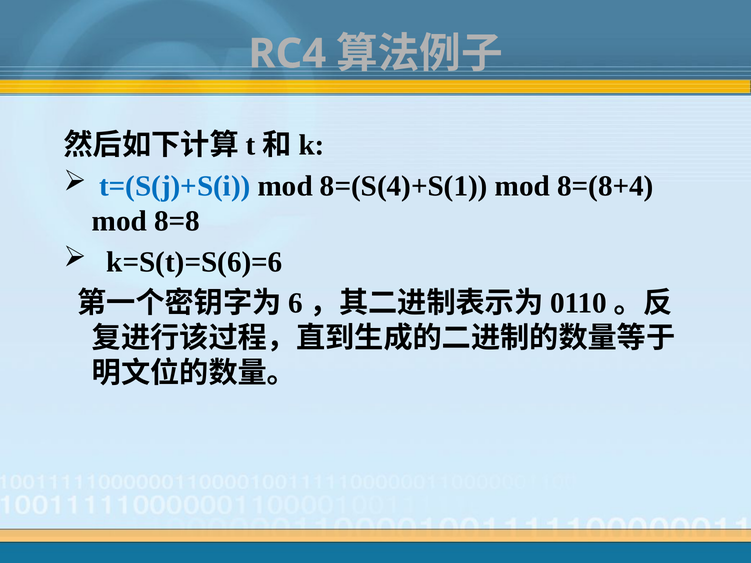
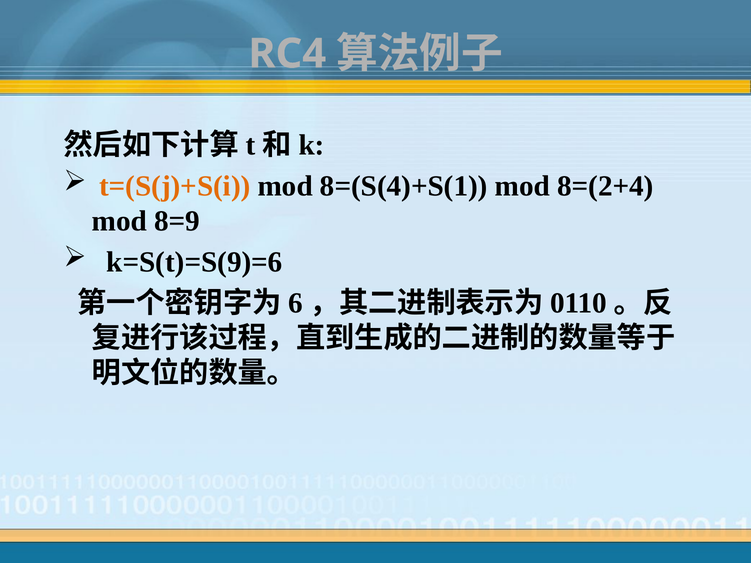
t=(S(j)+S(i colour: blue -> orange
8=(8+4: 8=(8+4 -> 8=(2+4
8=8: 8=8 -> 8=9
k=S(t)=S(6)=6: k=S(t)=S(6)=6 -> k=S(t)=S(9)=6
